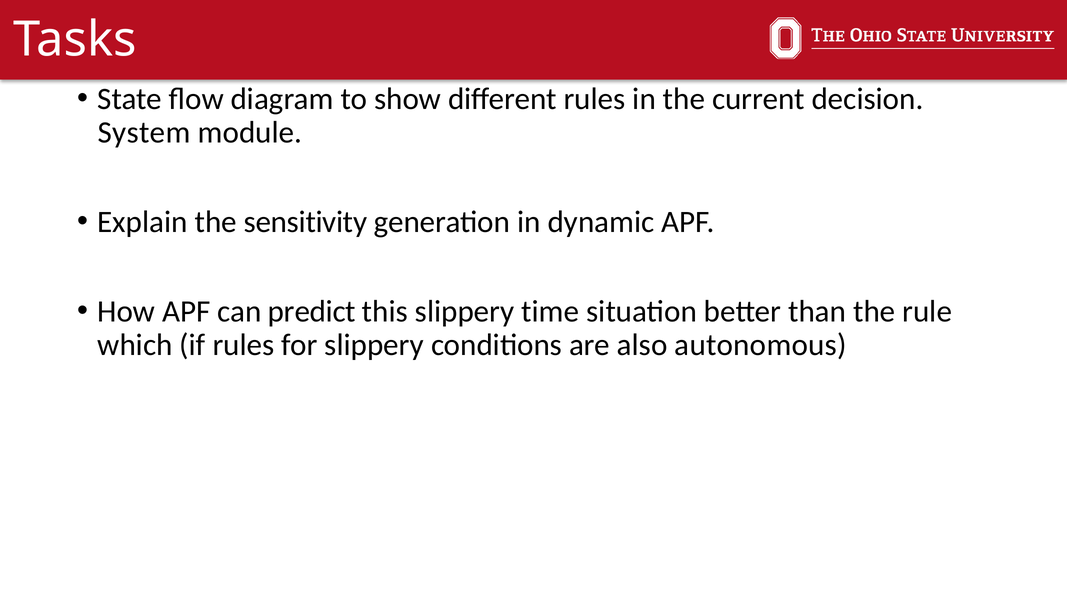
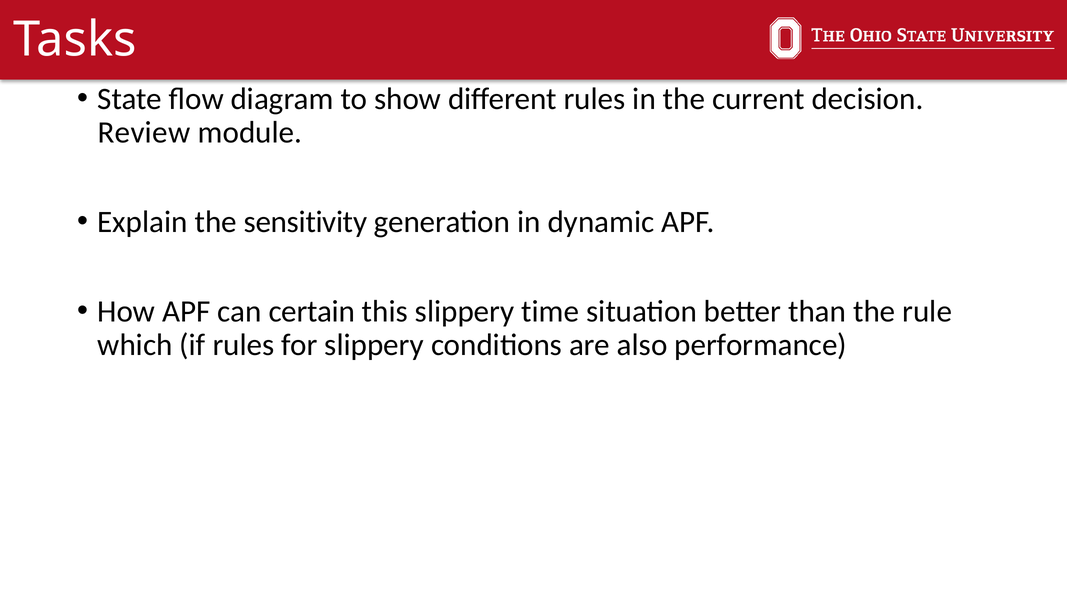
System: System -> Review
predict: predict -> certain
autonomous: autonomous -> performance
